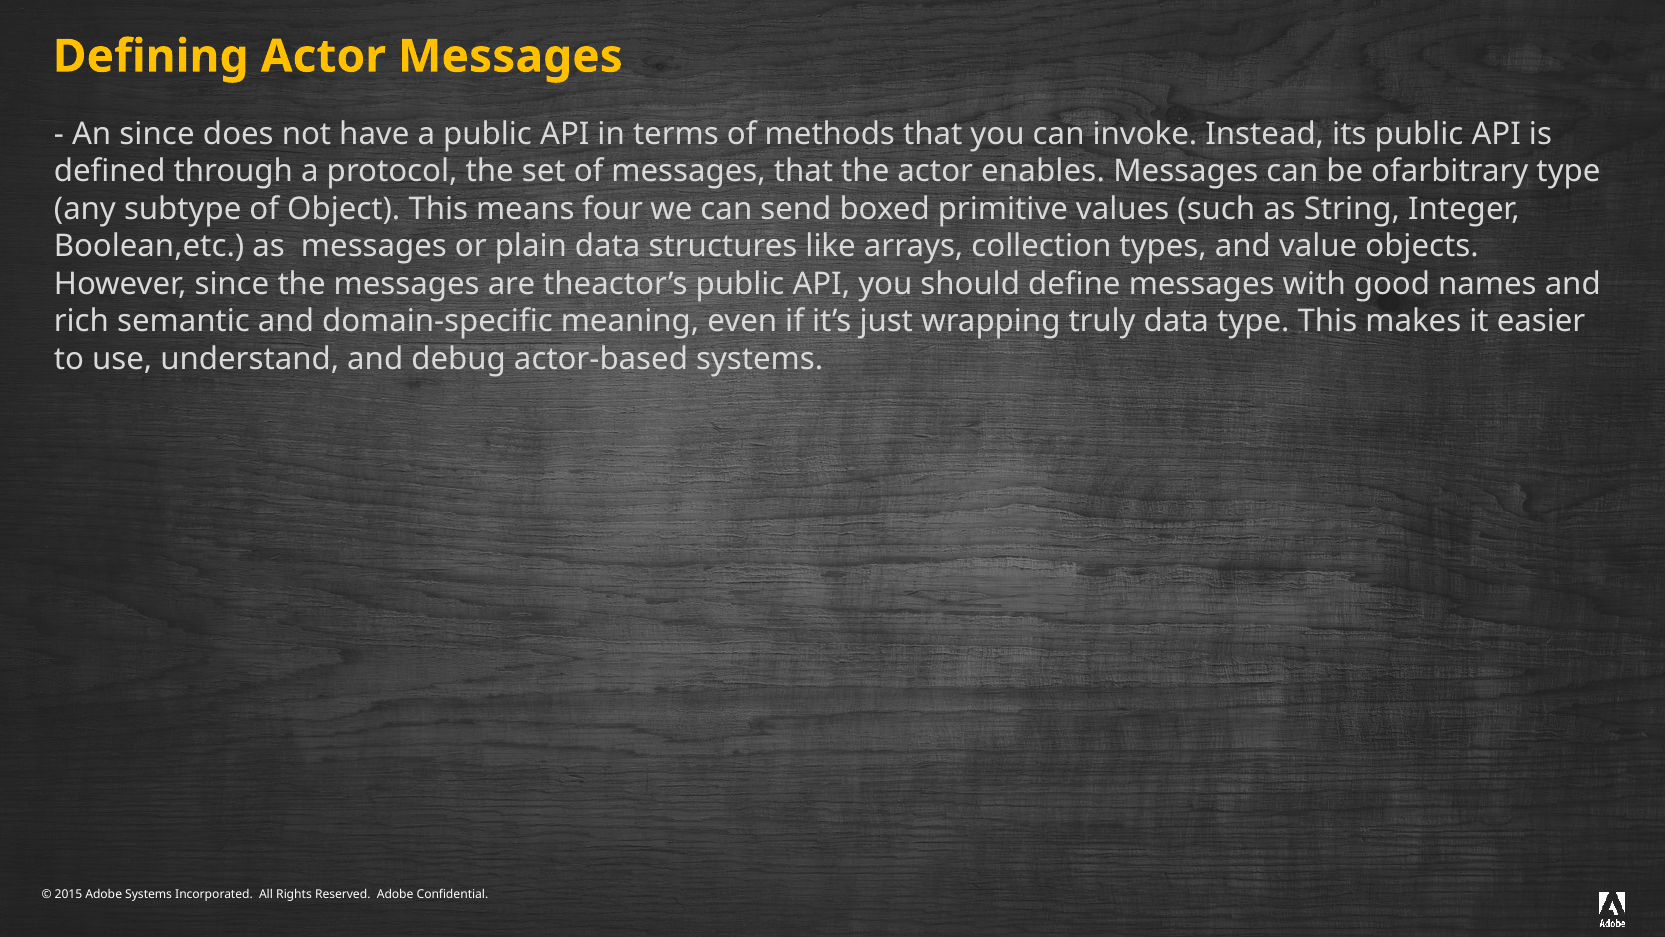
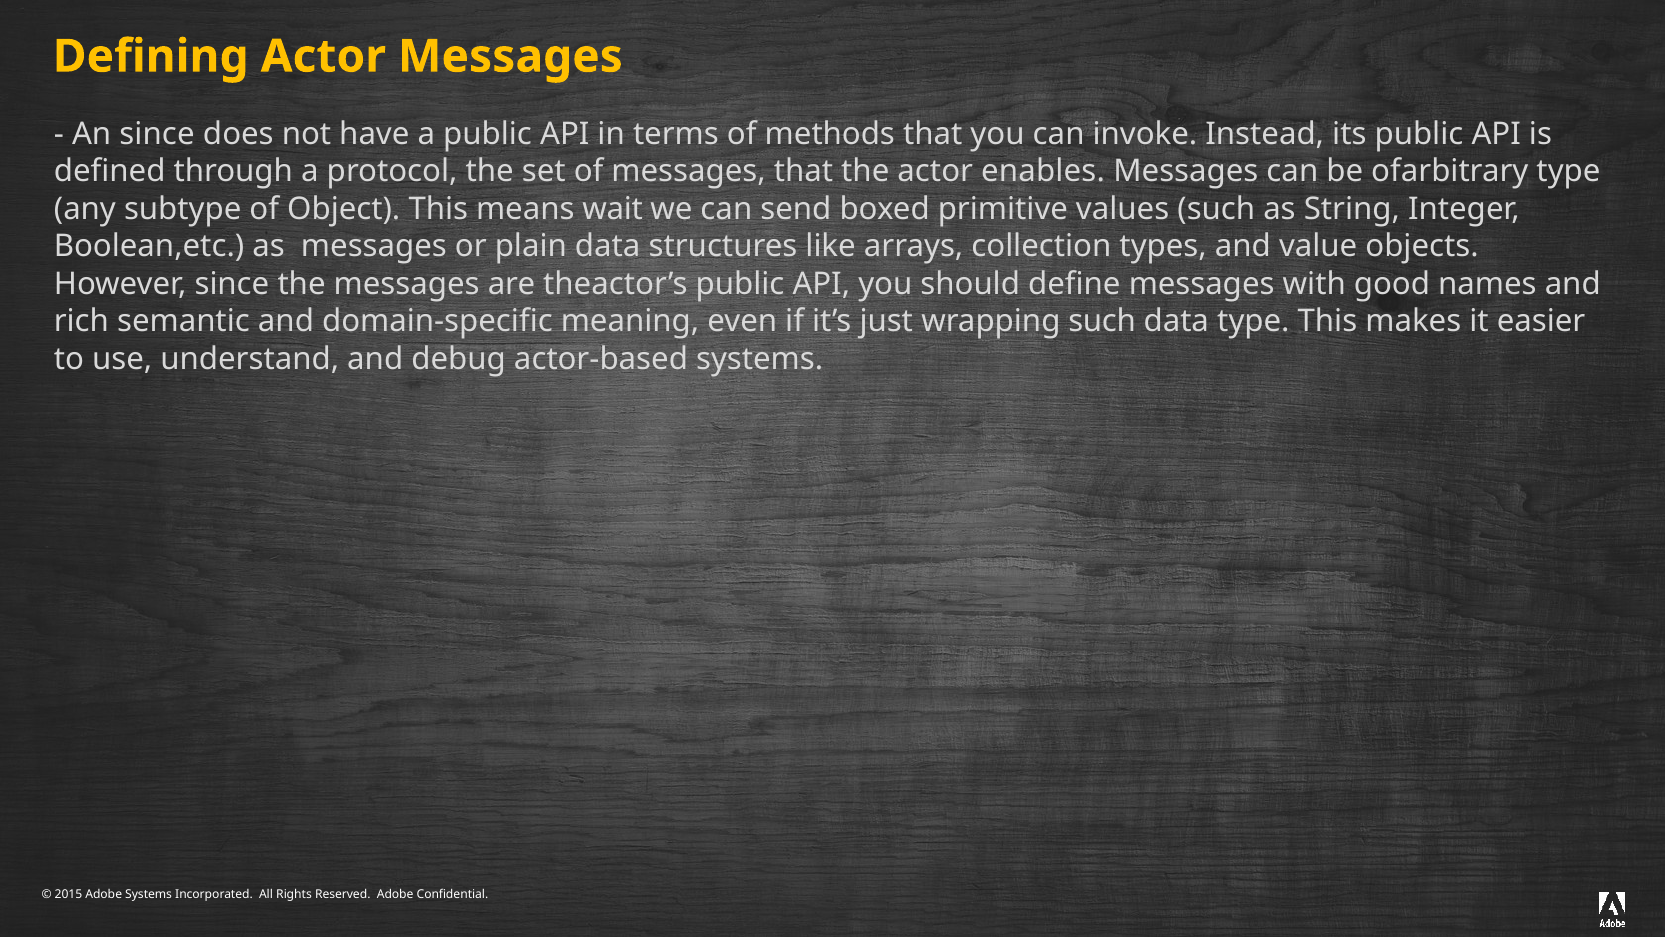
four: four -> wait
wrapping truly: truly -> such
